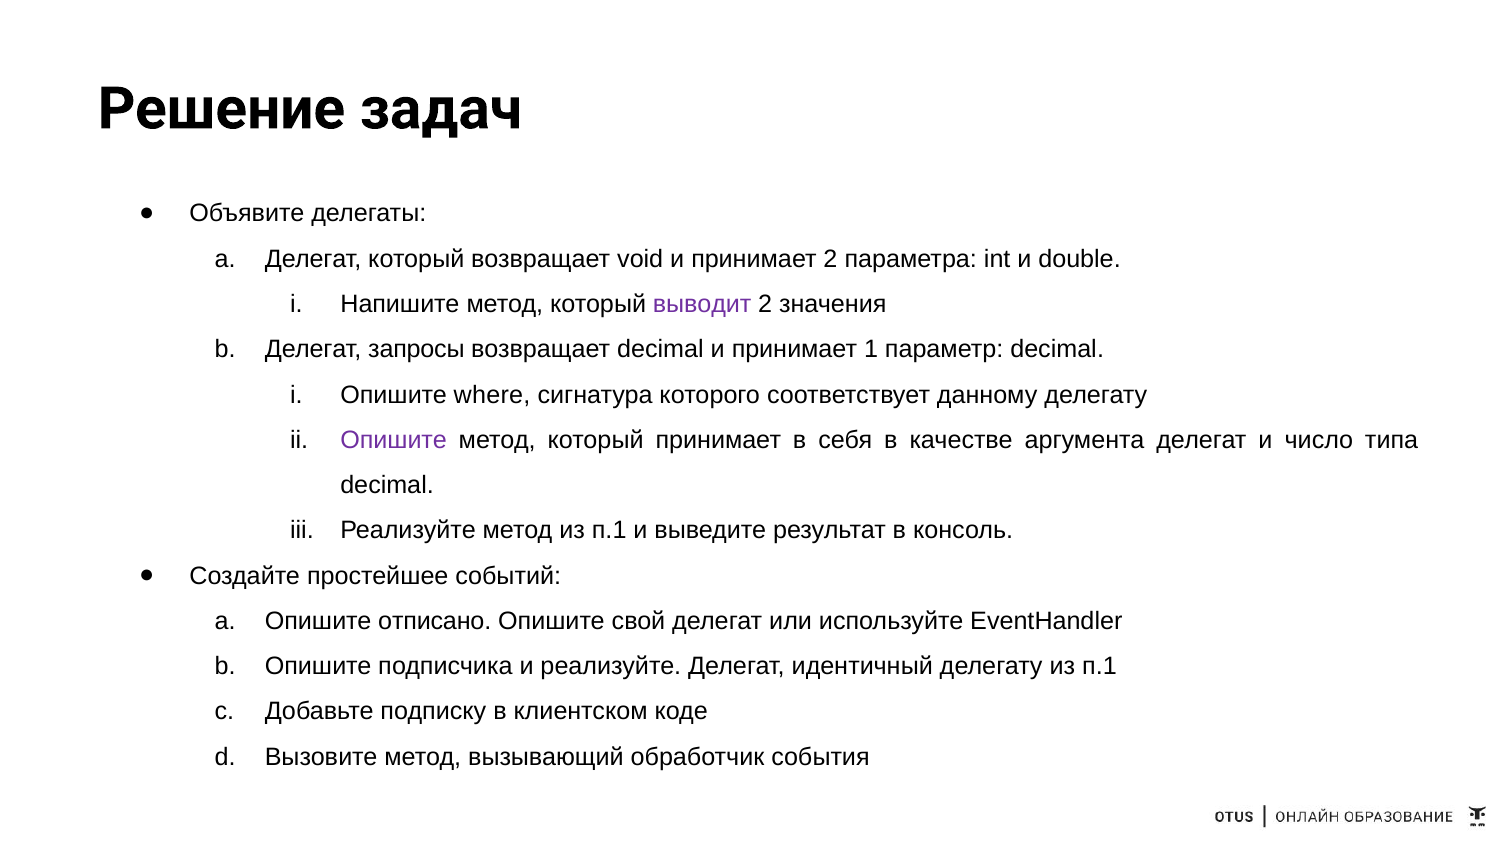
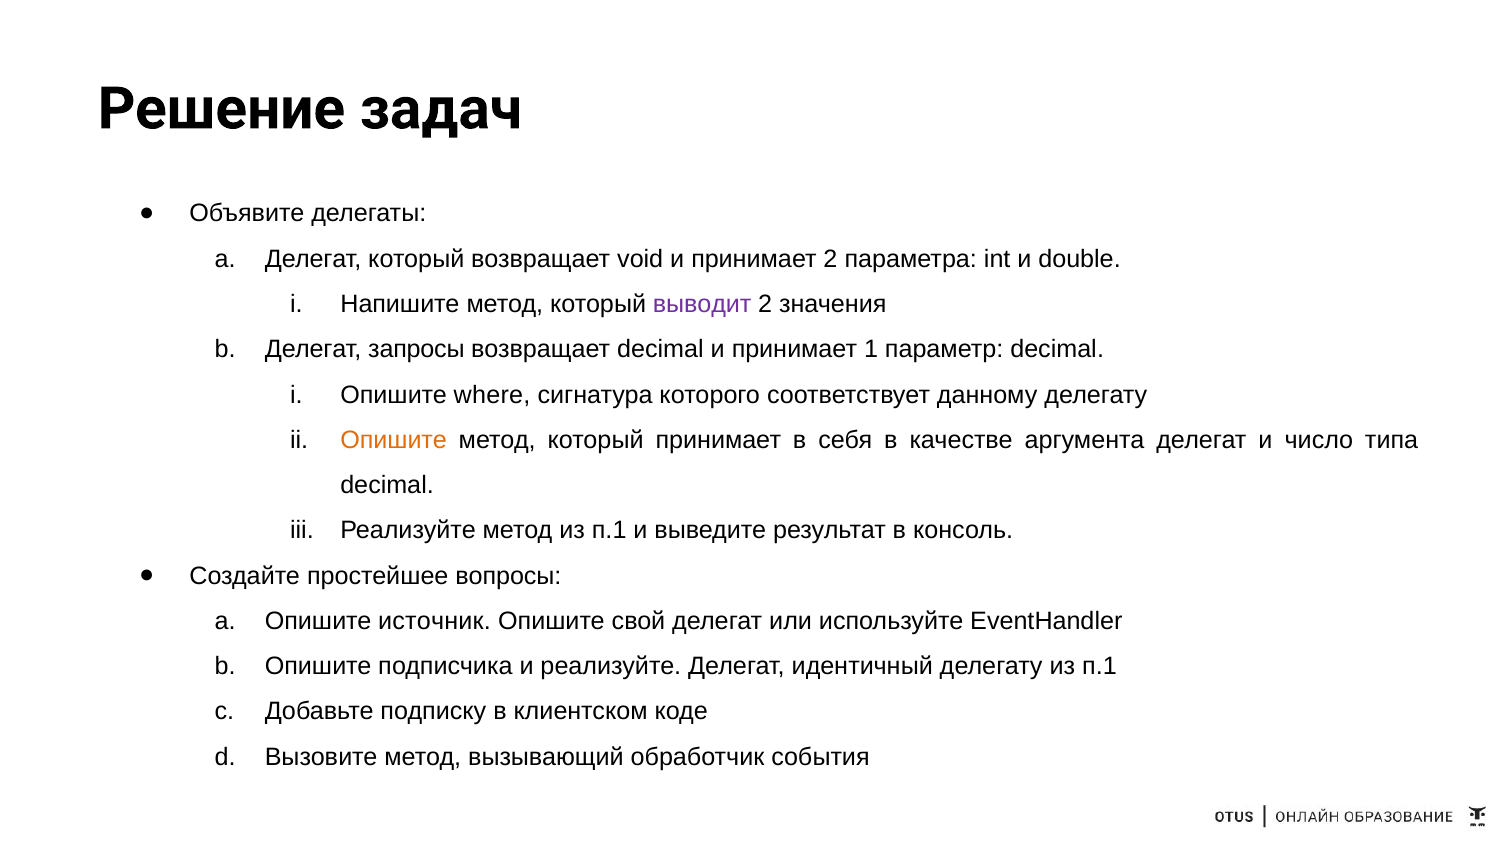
Опишите at (394, 440) colour: purple -> orange
событий: событий -> вопросы
отписано: отписано -> источник
